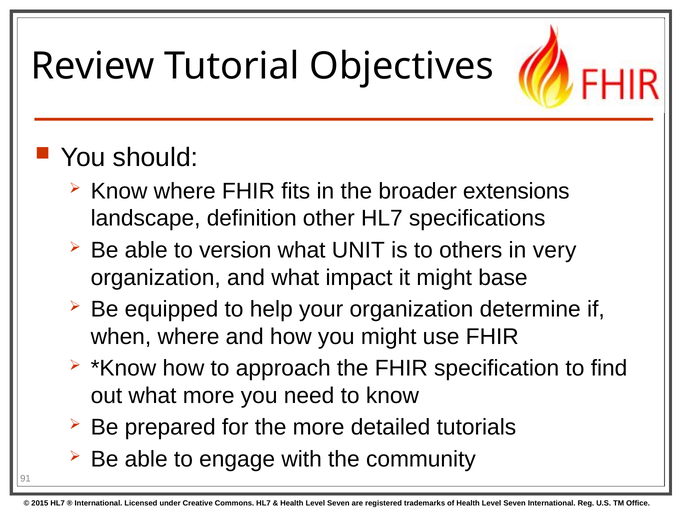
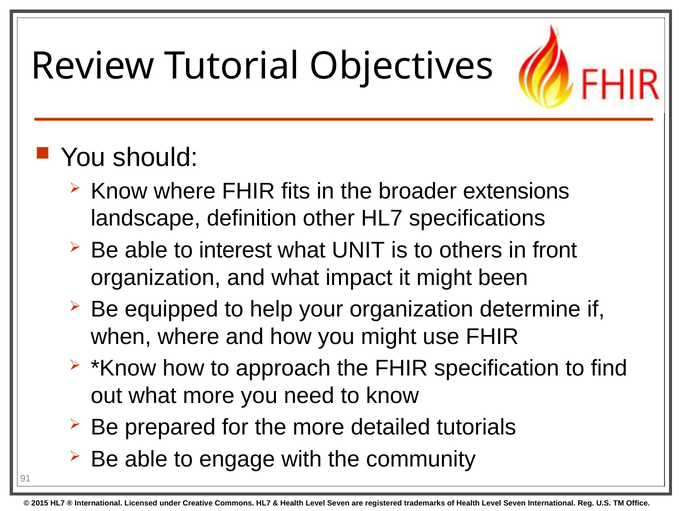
version: version -> interest
very: very -> front
base: base -> been
